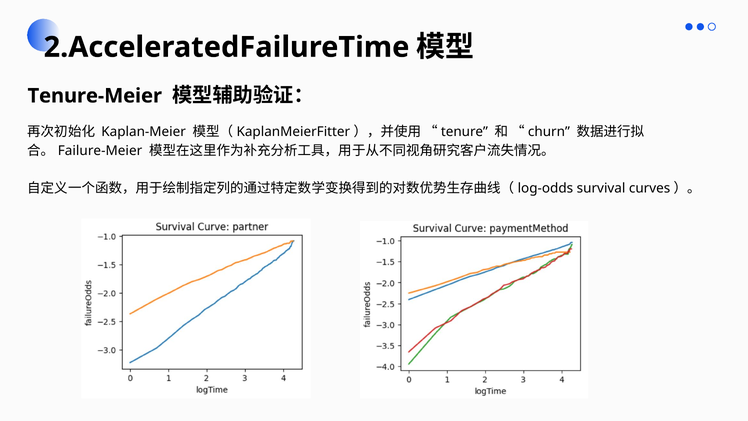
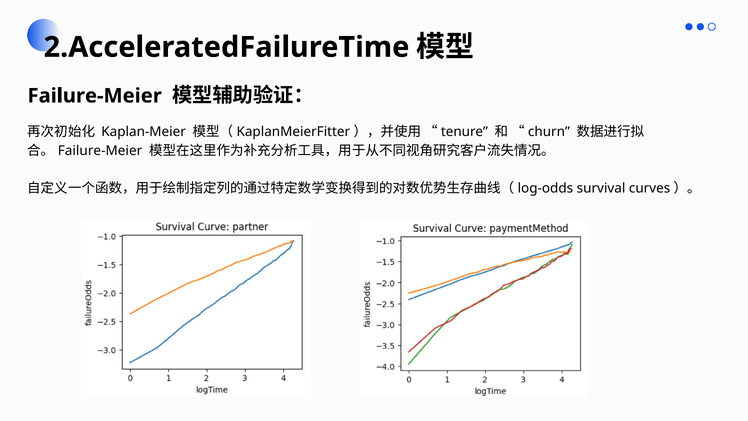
Tenure-Meier at (95, 96): Tenure-Meier -> Failure-Meier
